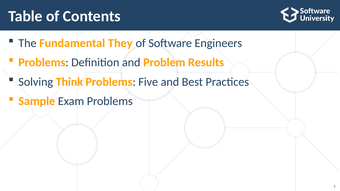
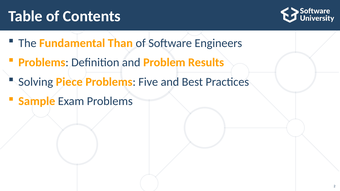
They: They -> Than
Think: Think -> Piece
